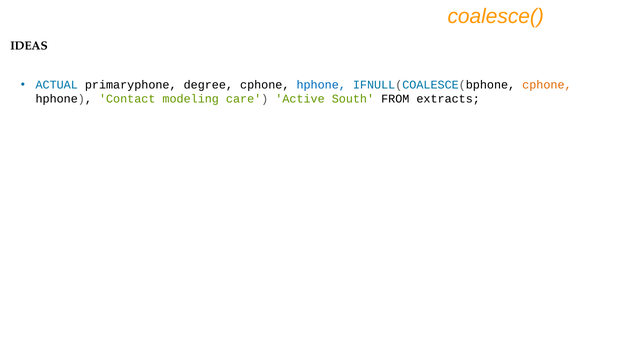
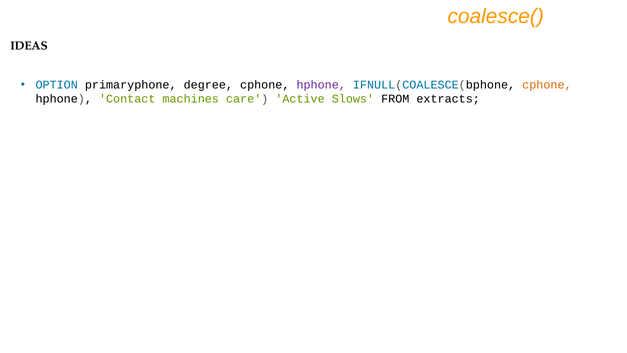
ACTUAL: ACTUAL -> OPTION
hphone at (321, 85) colour: blue -> purple
modeling: modeling -> machines
South: South -> Slows
